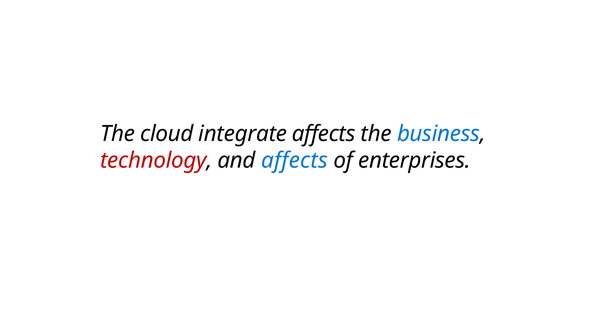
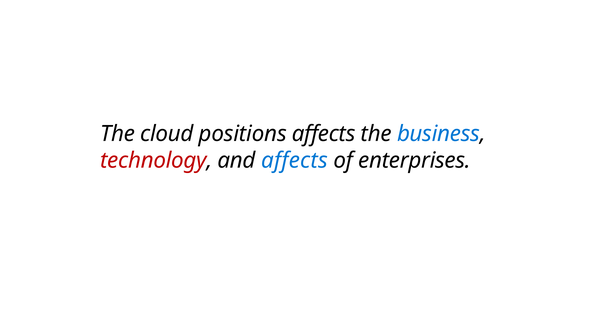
integrate: integrate -> positions
